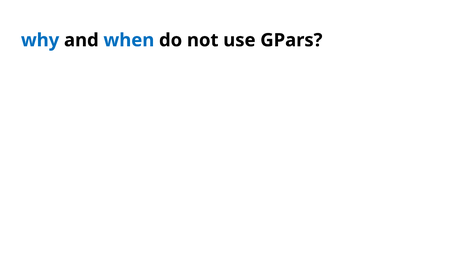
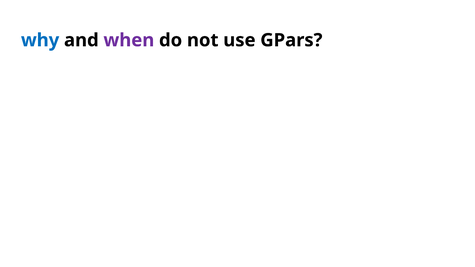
when colour: blue -> purple
